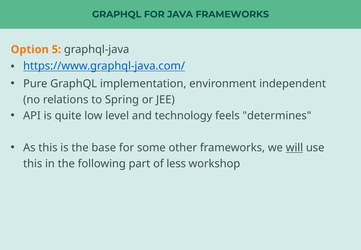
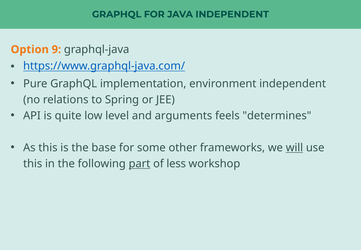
JAVA FRAMEWORKS: FRAMEWORKS -> INDEPENDENT
5: 5 -> 9
technology: technology -> arguments
part underline: none -> present
